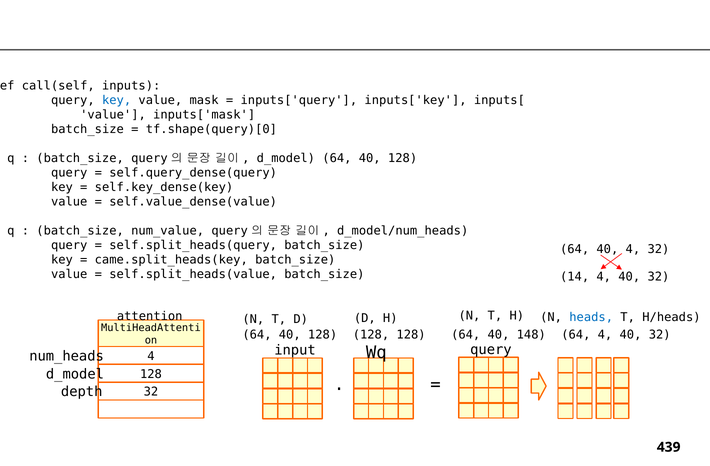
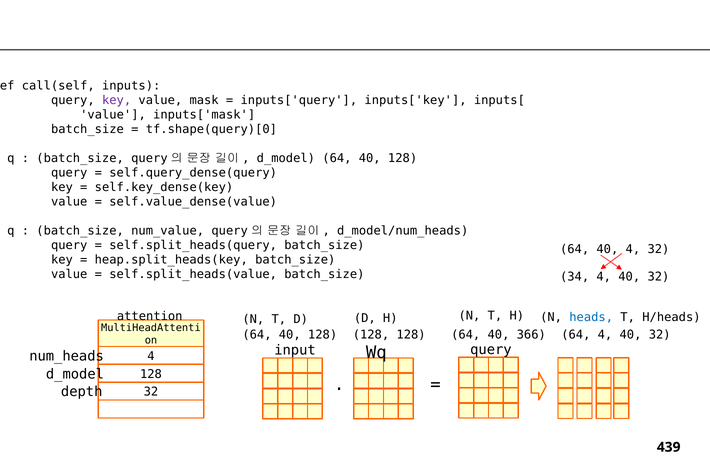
key at (117, 100) colour: blue -> purple
came.split_heads(key: came.split_heads(key -> heap.split_heads(key
14: 14 -> 34
148: 148 -> 366
